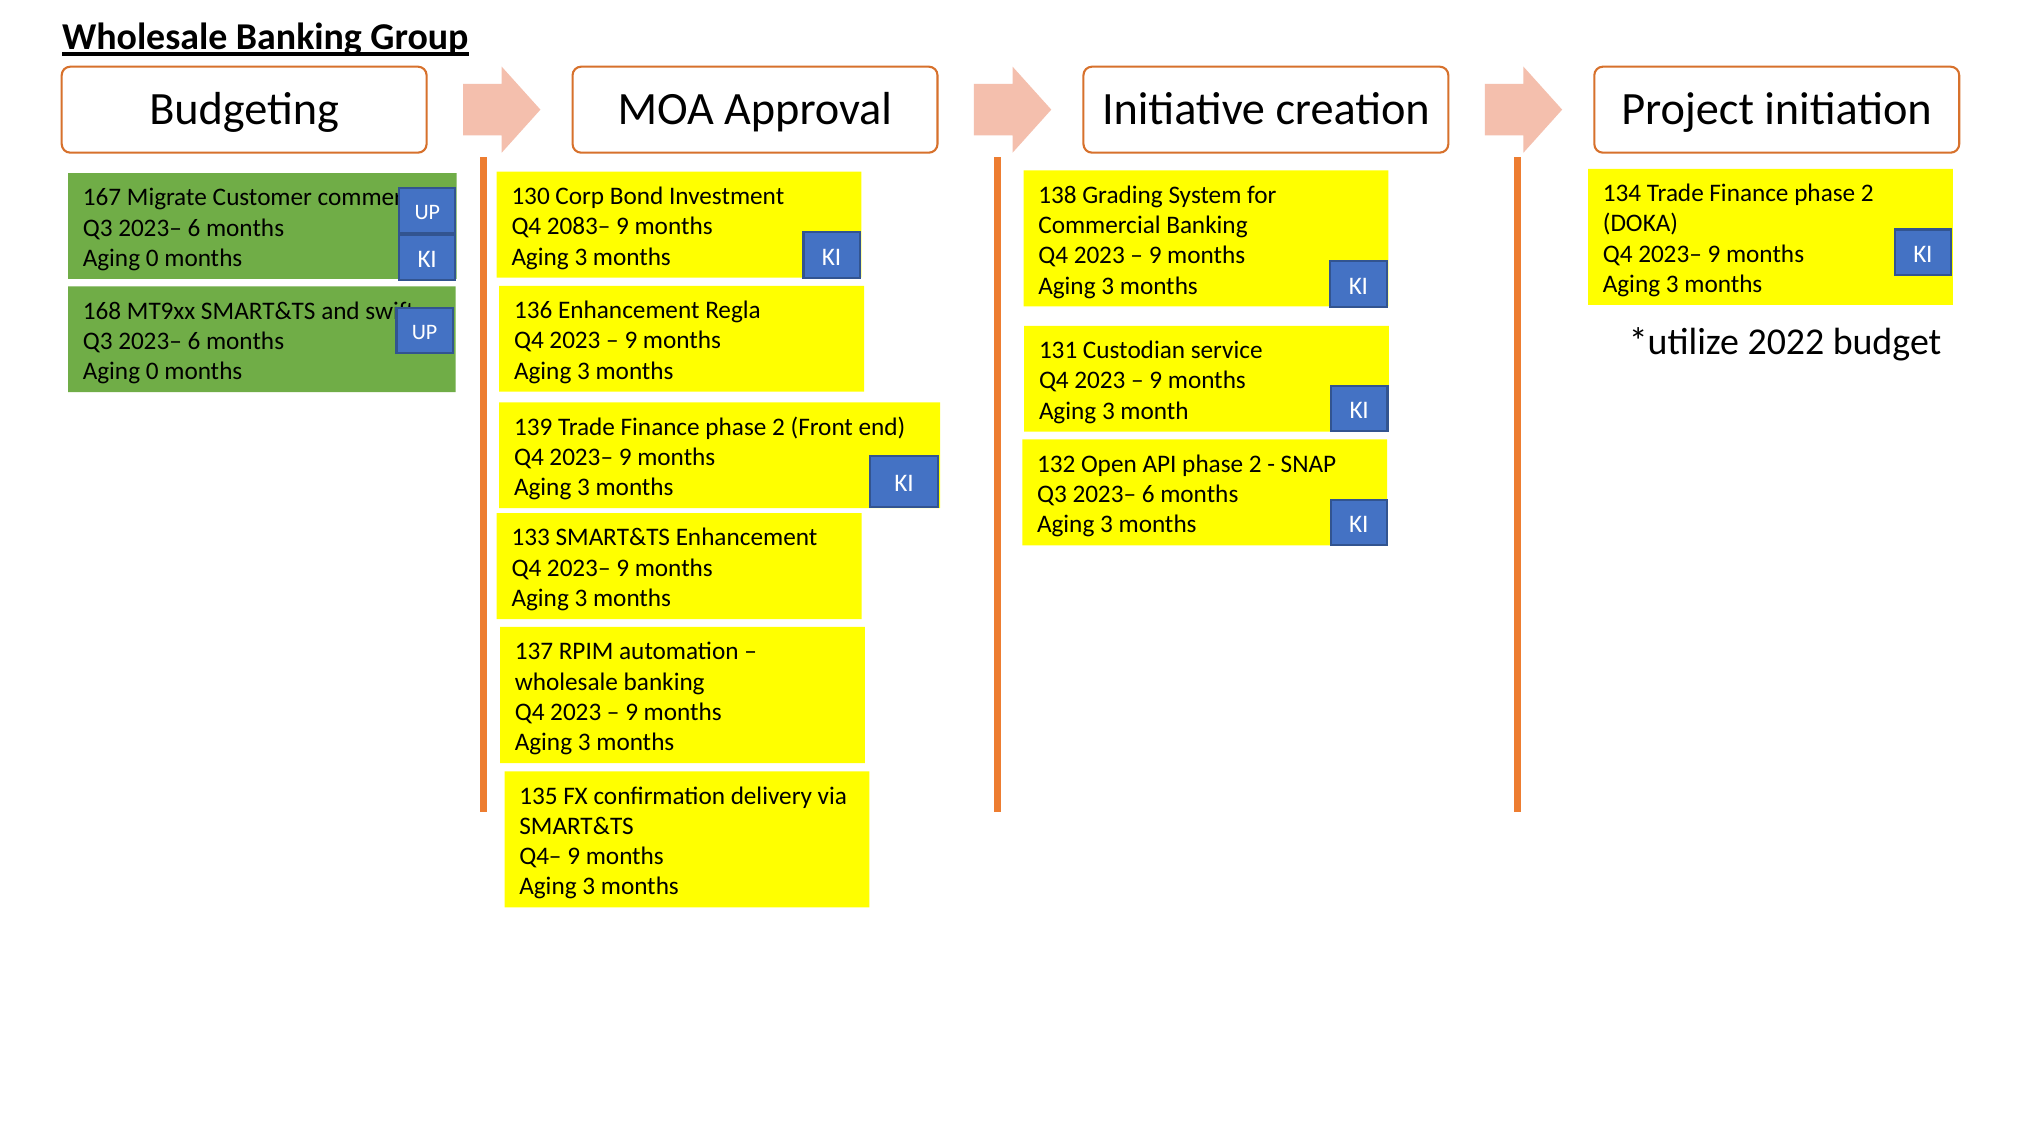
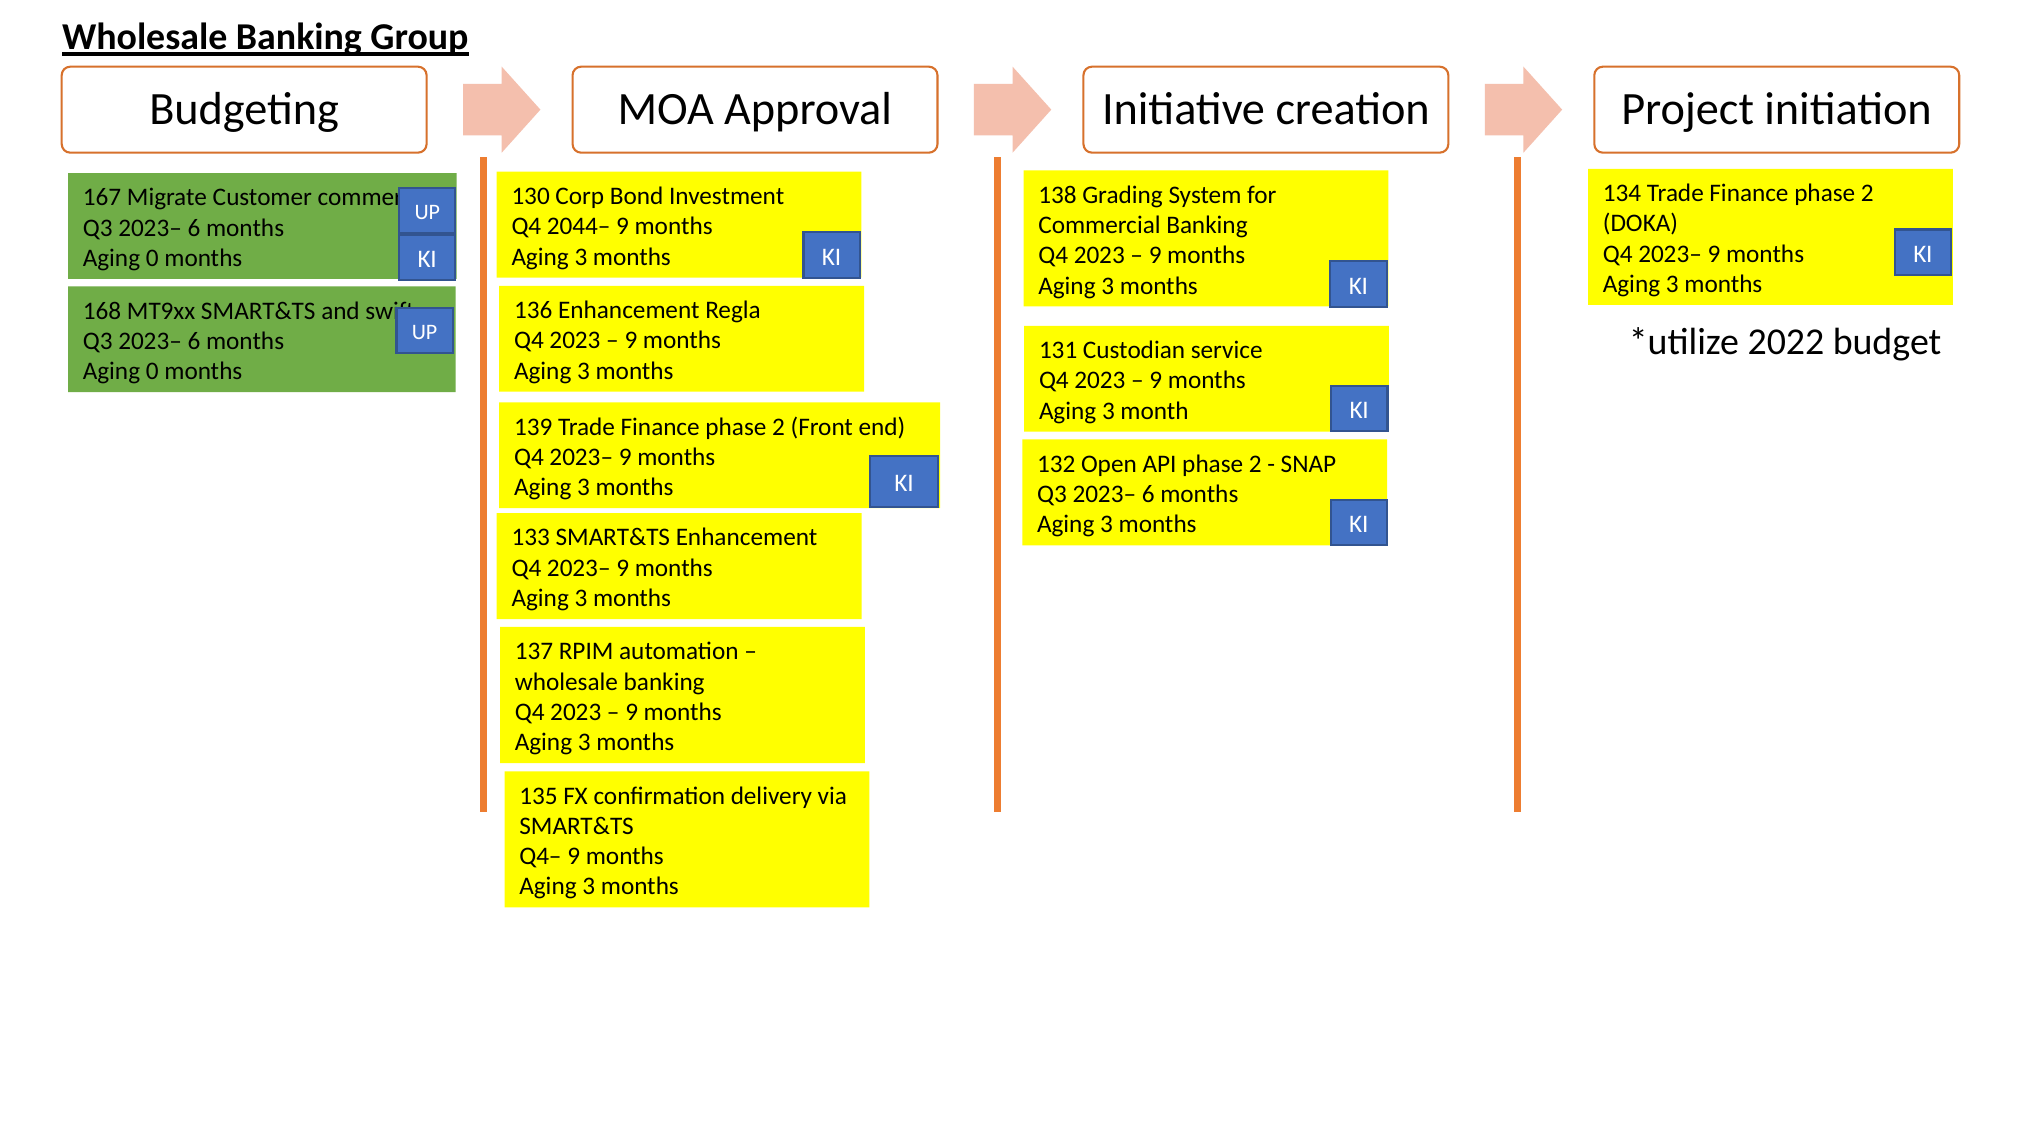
2083–: 2083– -> 2044–
